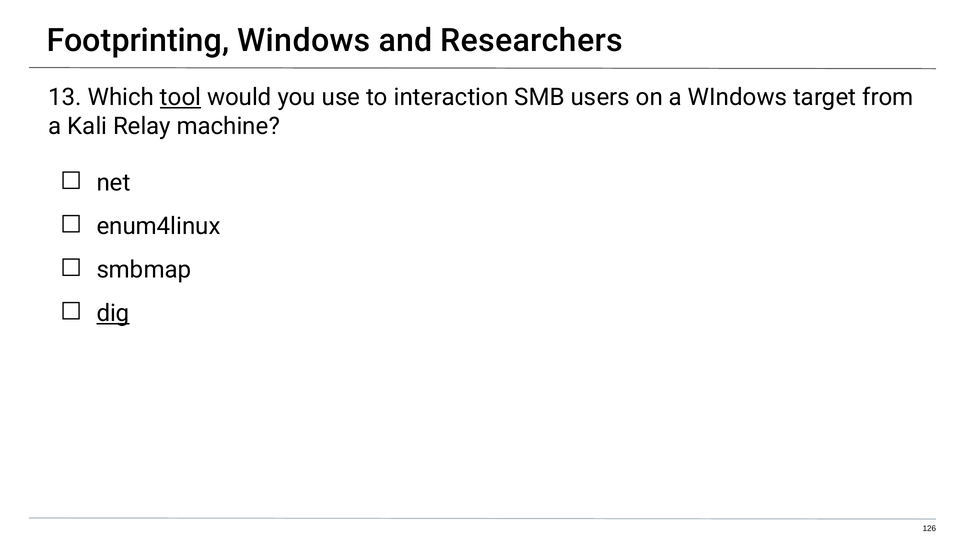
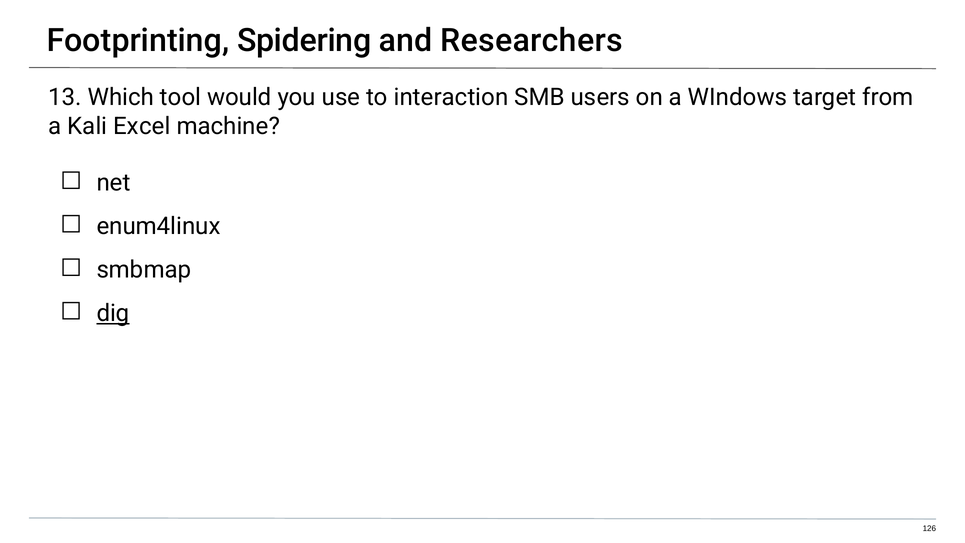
Footprinting Windows: Windows -> Spidering
tool underline: present -> none
Relay: Relay -> Excel
